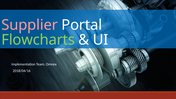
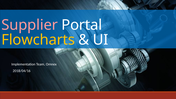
Flowcharts colour: light green -> yellow
